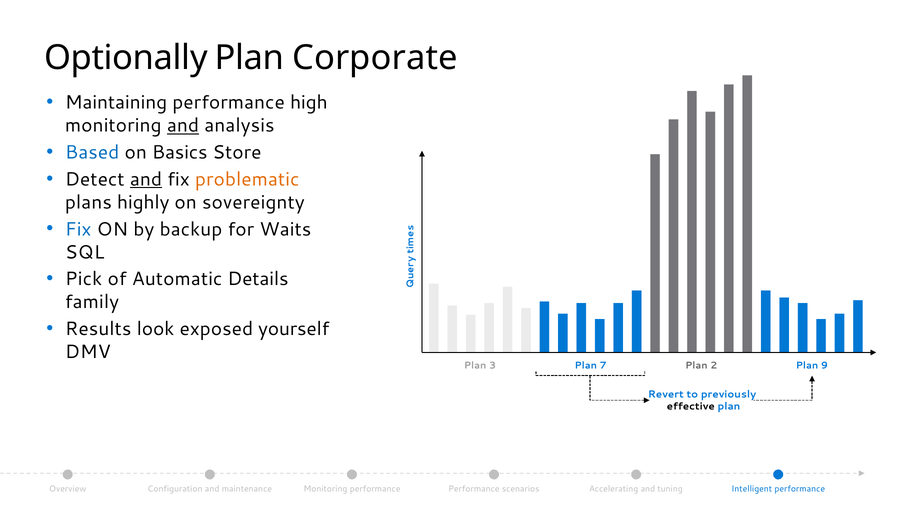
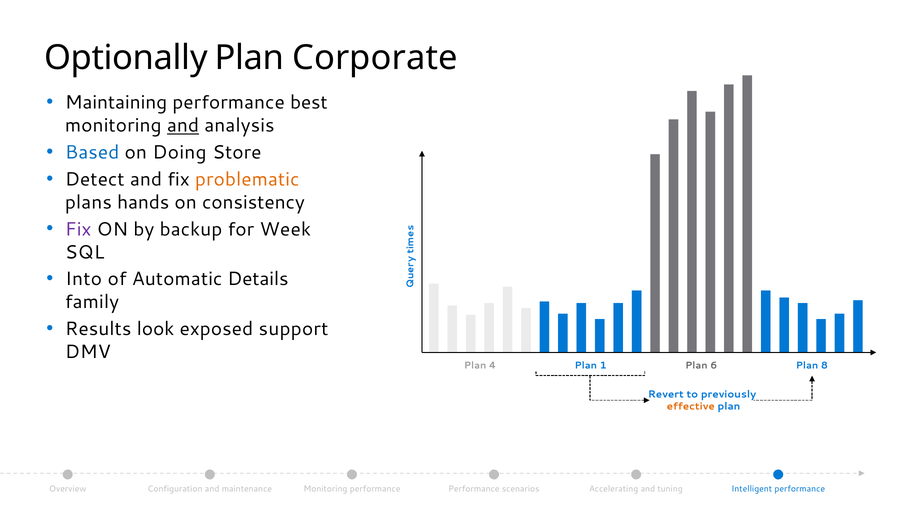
high: high -> best
Basics: Basics -> Doing
and at (146, 179) underline: present -> none
highly: highly -> hands
sovereignty: sovereignty -> consistency
Fix at (78, 229) colour: blue -> purple
Waits: Waits -> Week
Pick: Pick -> Into
yourself: yourself -> support
3: 3 -> 4
7: 7 -> 1
2: 2 -> 6
9: 9 -> 8
effective colour: black -> orange
